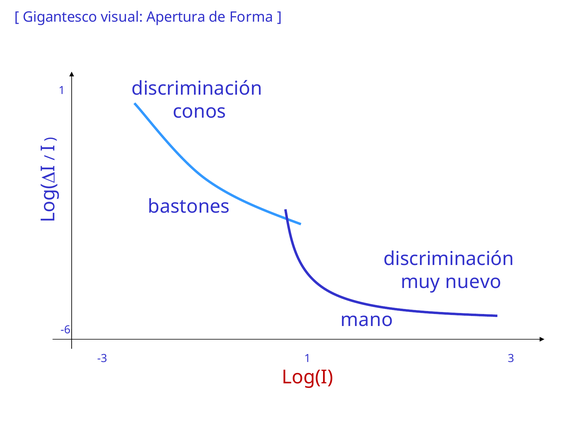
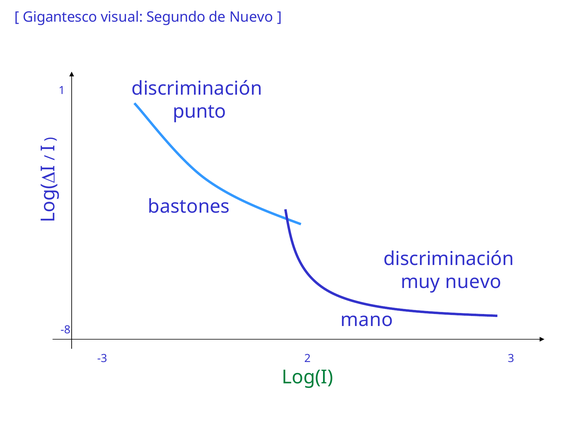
Apertura: Apertura -> Segundo
de Forma: Forma -> Nuevo
conos: conos -> punto
-6: -6 -> -8
-3 1: 1 -> 2
Log(I colour: red -> green
